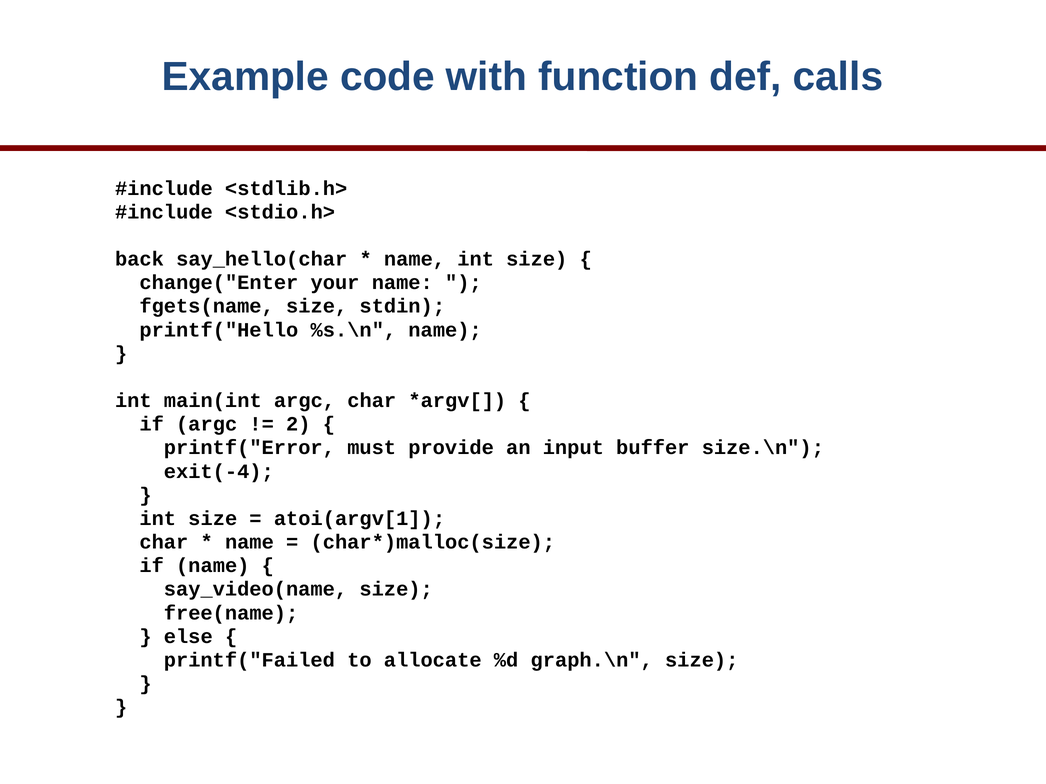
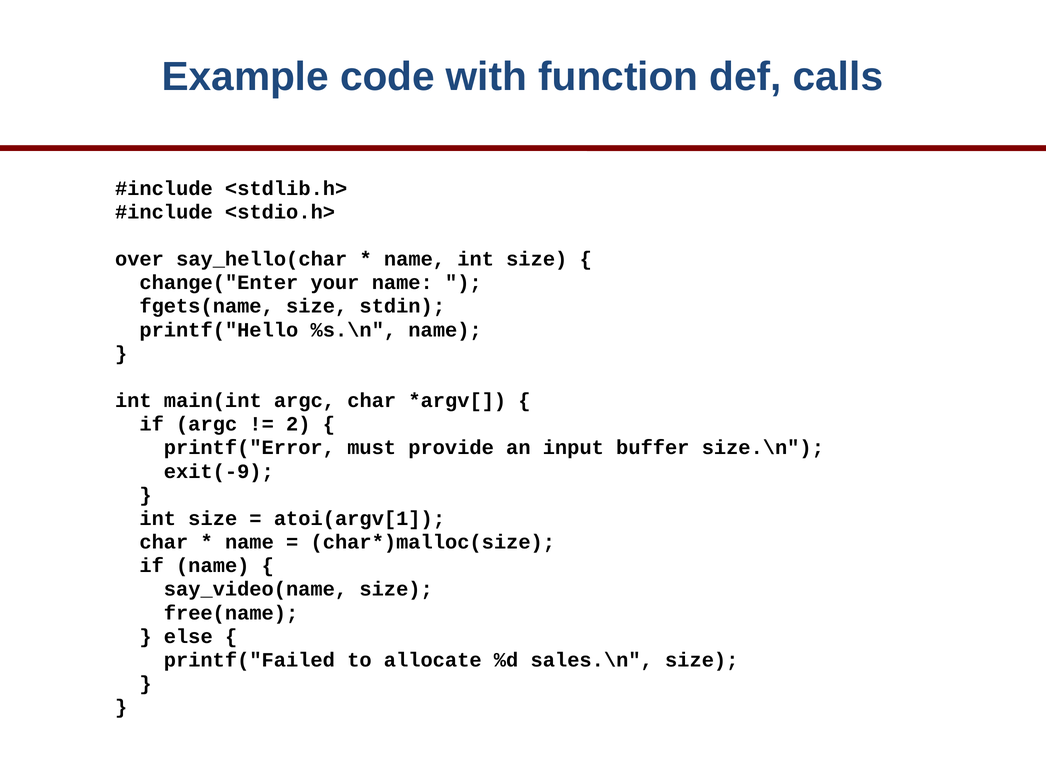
back: back -> over
exit(-4: exit(-4 -> exit(-9
graph.\n: graph.\n -> sales.\n
